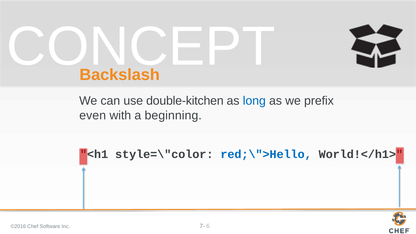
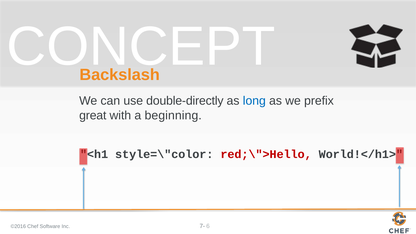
double-kitchen: double-kitchen -> double-directly
even: even -> great
red;\">Hello colour: blue -> red
